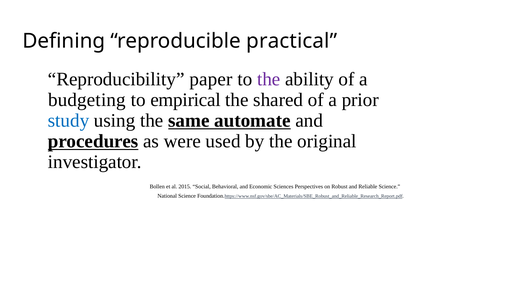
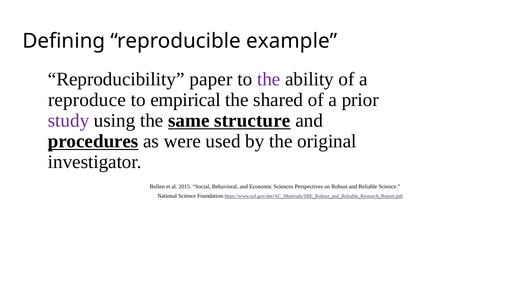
practical: practical -> example
budgeting: budgeting -> reproduce
study colour: blue -> purple
automate: automate -> structure
